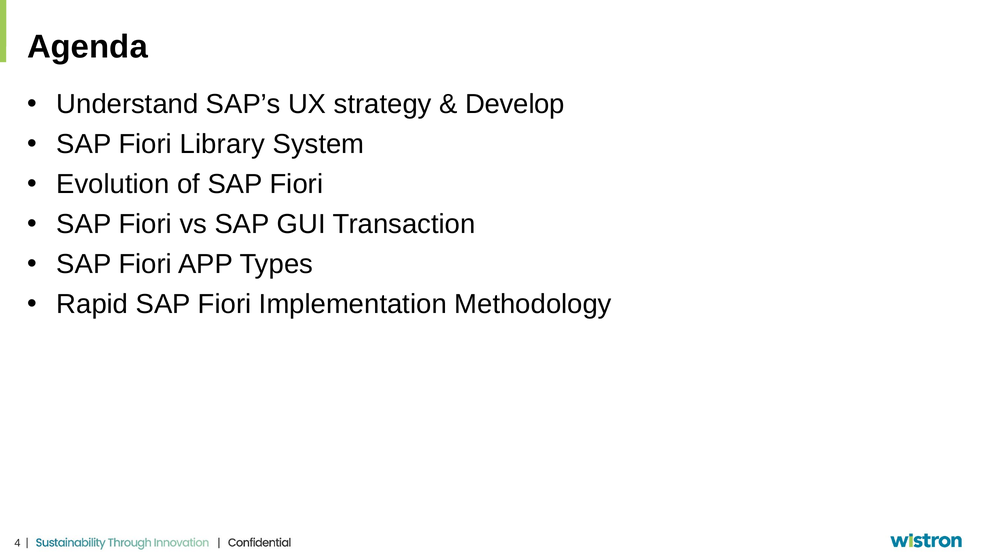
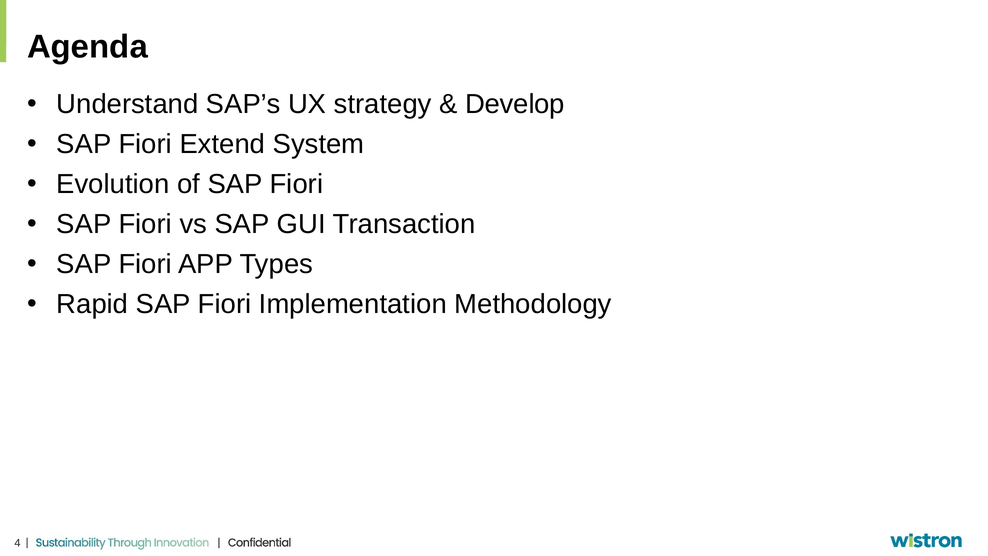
Library: Library -> Extend
